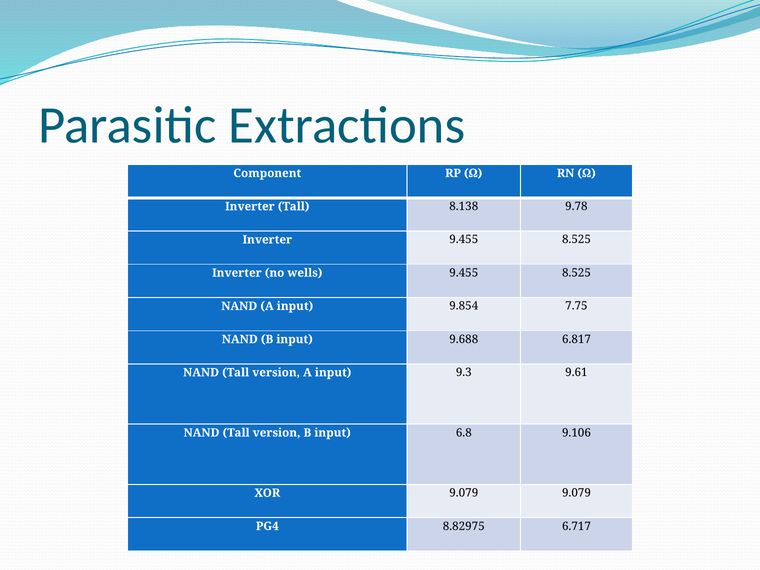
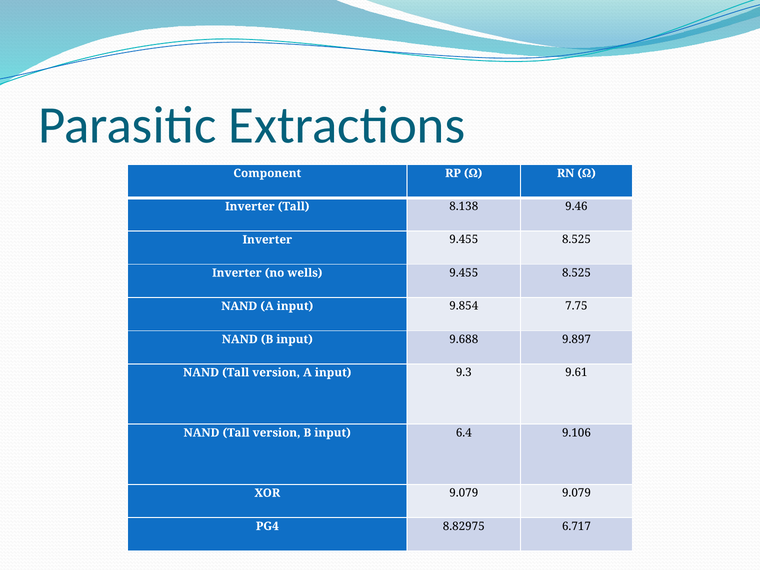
9.78: 9.78 -> 9.46
6.817: 6.817 -> 9.897
6.8: 6.8 -> 6.4
